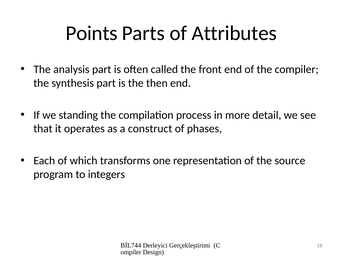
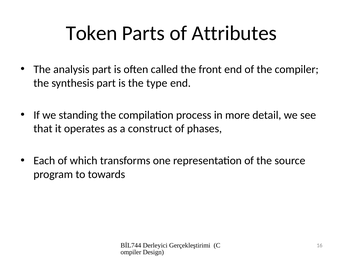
Points: Points -> Token
then: then -> type
integers: integers -> towards
